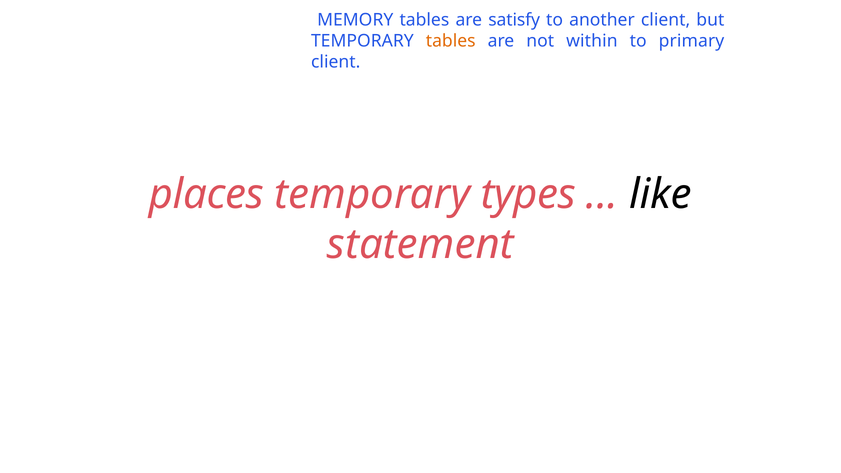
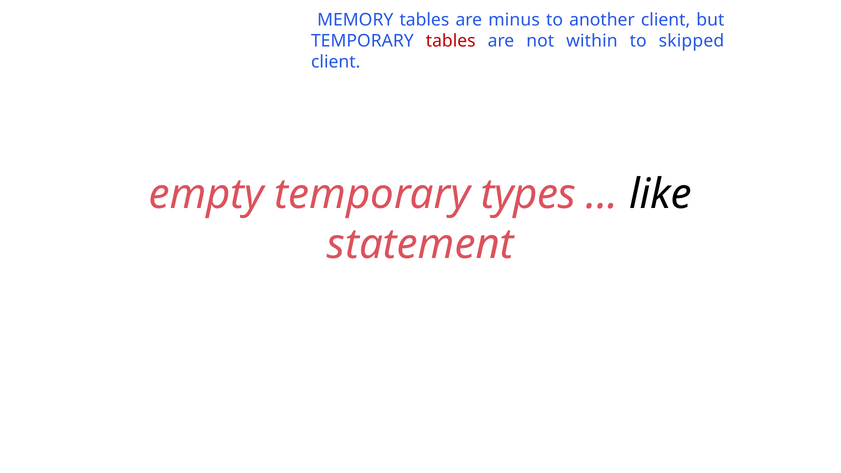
satisfy: satisfy -> minus
tables at (451, 41) colour: orange -> red
primary: primary -> skipped
places: places -> empty
